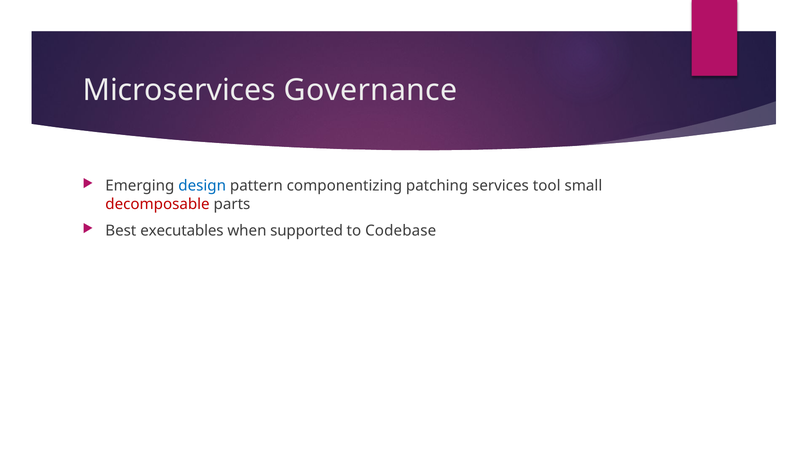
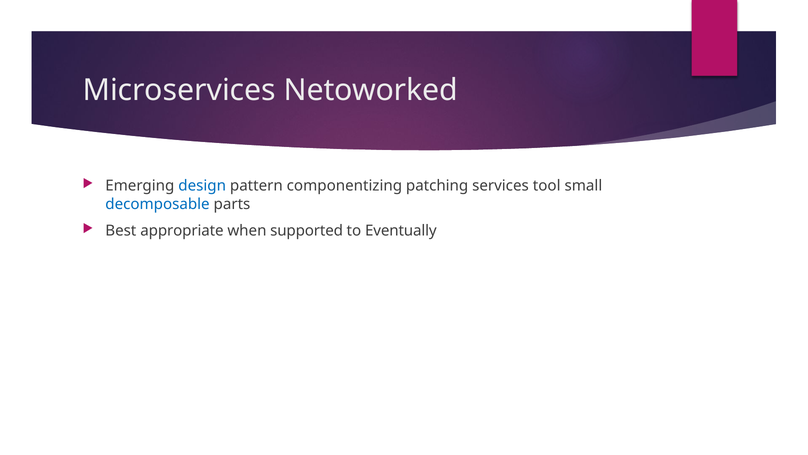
Governance: Governance -> Netoworked
decomposable colour: red -> blue
executables: executables -> appropriate
Codebase: Codebase -> Eventually
